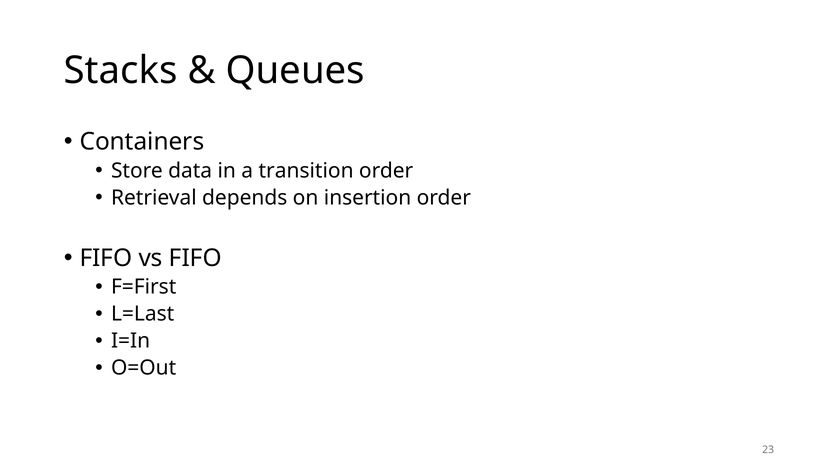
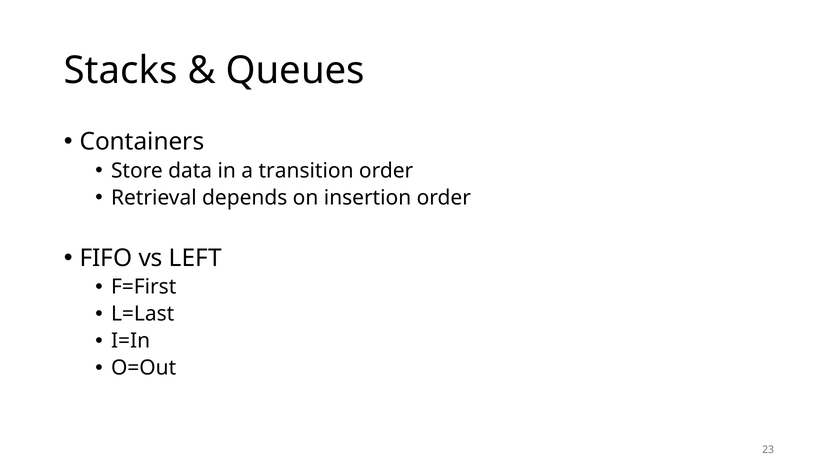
vs FIFO: FIFO -> LEFT
